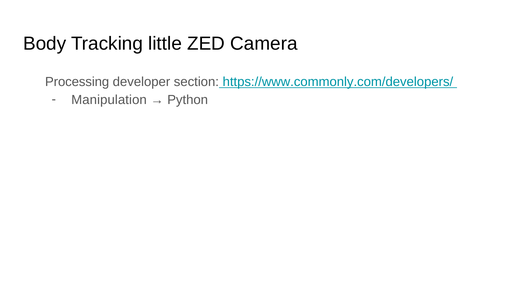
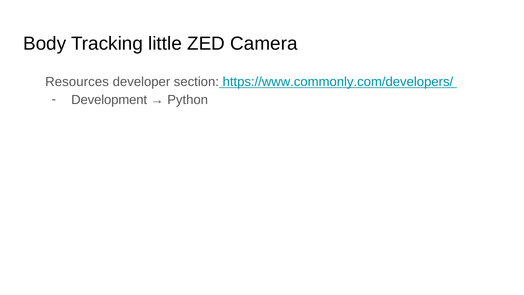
Processing: Processing -> Resources
Manipulation: Manipulation -> Development
